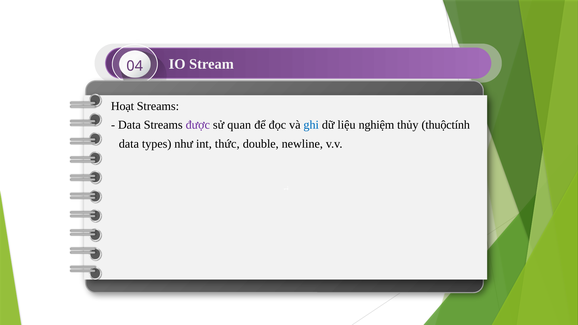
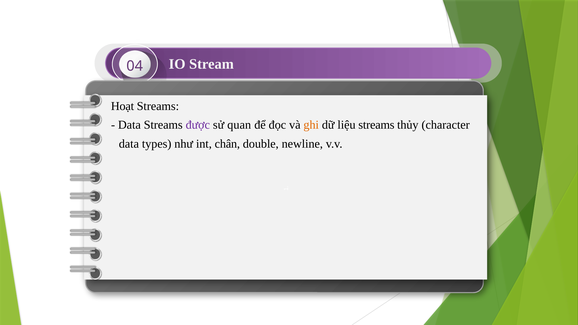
ghi colour: blue -> orange
liệu nghiệm: nghiệm -> streams
thuộctính: thuộctính -> character
thức: thức -> chân
